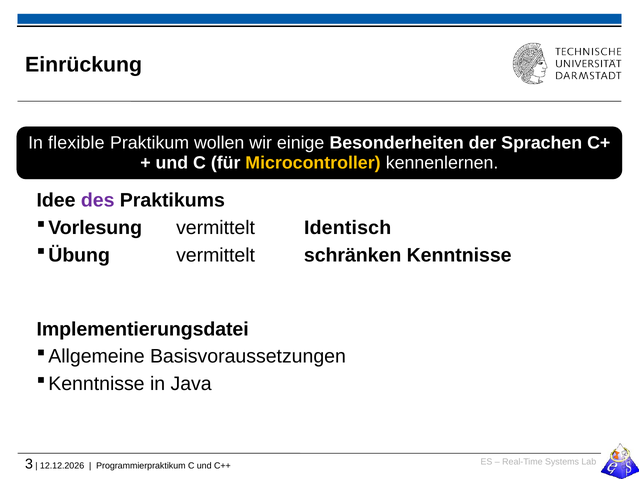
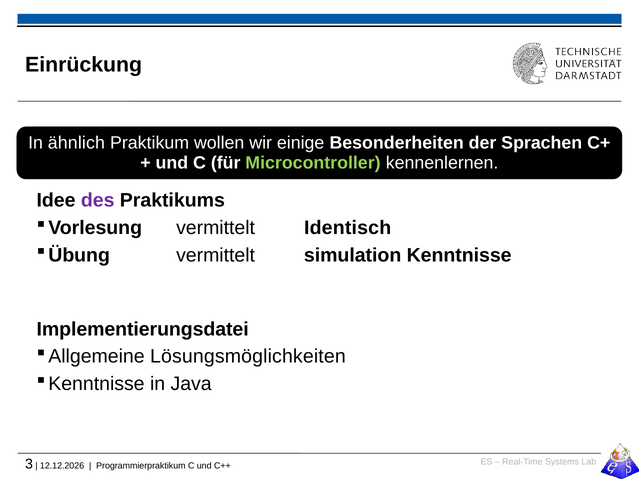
flexible: flexible -> ähnlich
Microcontroller colour: yellow -> light green
schränken: schränken -> simulation
Basisvoraussetzungen: Basisvoraussetzungen -> Lösungsmöglichkeiten
